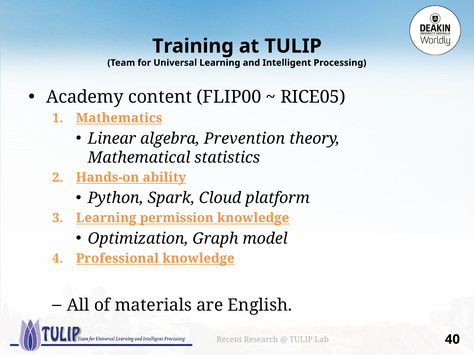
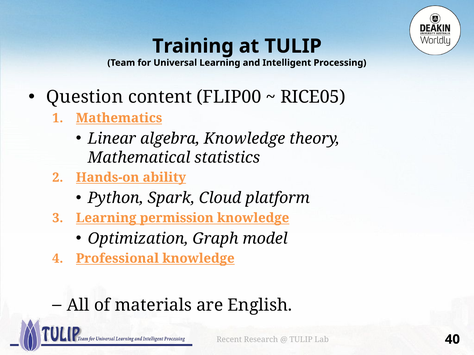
Academy: Academy -> Question
algebra Prevention: Prevention -> Knowledge
